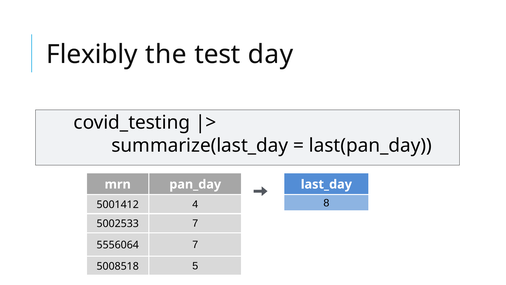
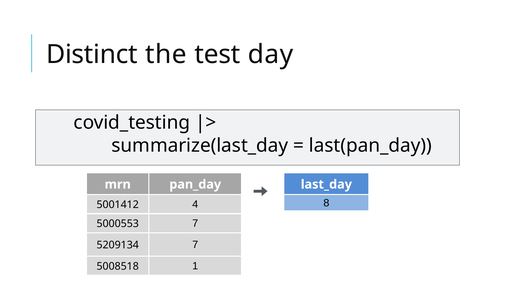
Flexibly: Flexibly -> Distinct
5002533: 5002533 -> 5000553
5556064: 5556064 -> 5209134
5: 5 -> 1
